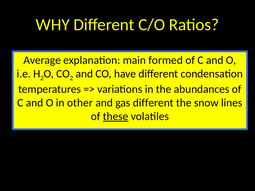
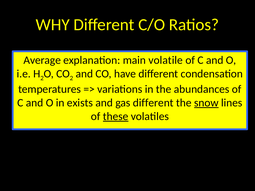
formed: formed -> volatile
other: other -> exists
snow underline: none -> present
